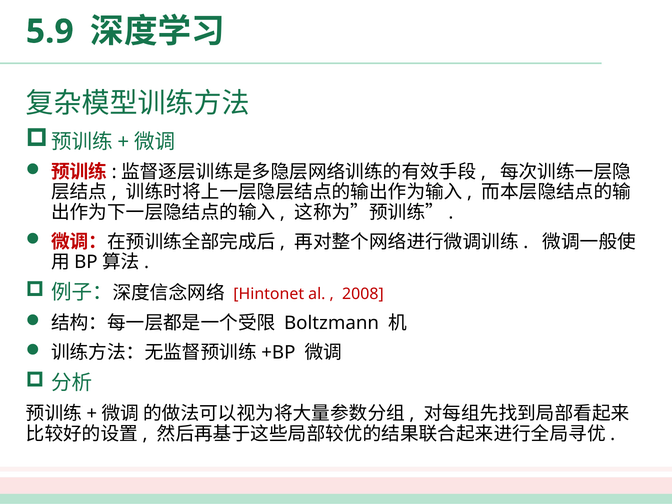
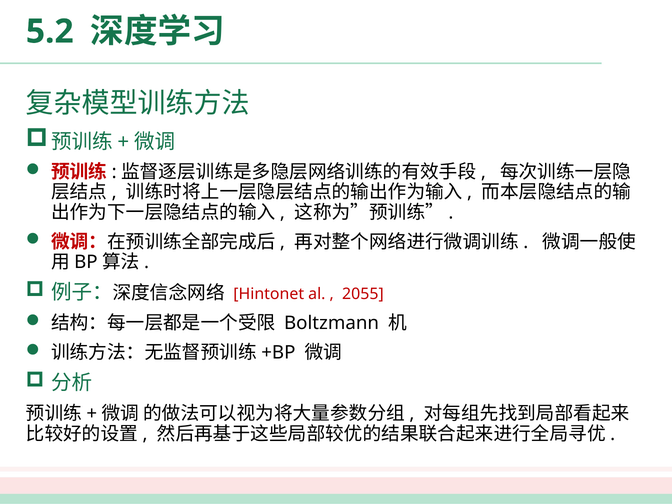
5.9: 5.9 -> 5.2
2008: 2008 -> 2055
